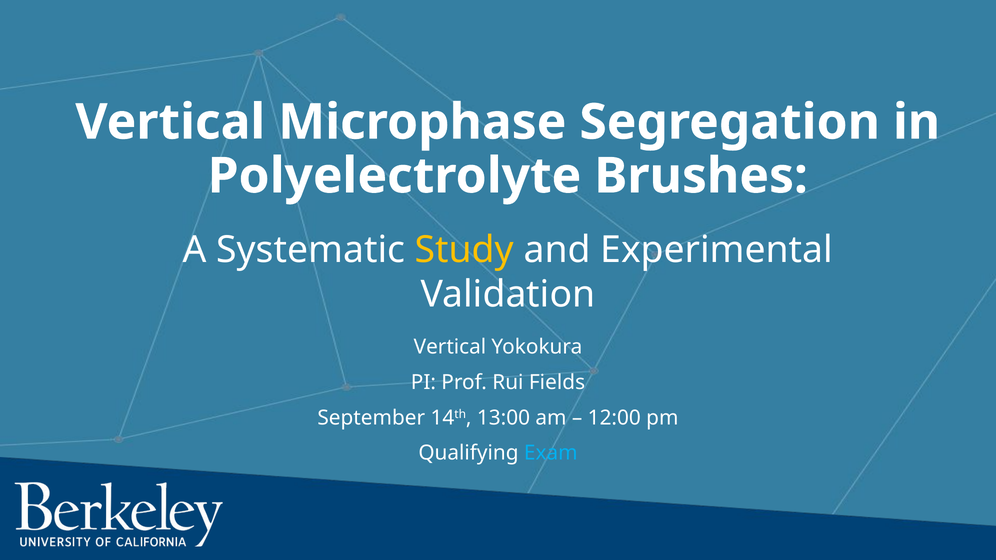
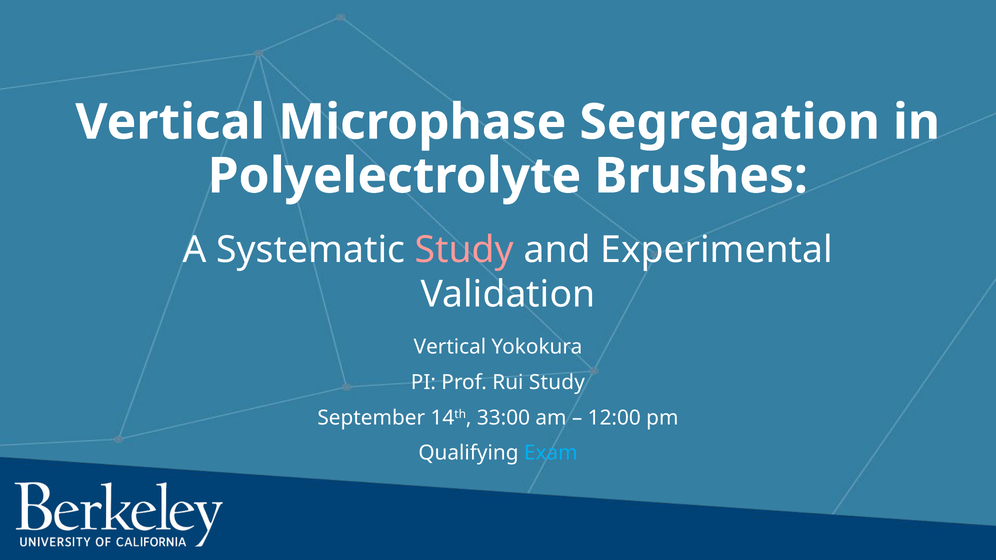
Study at (464, 250) colour: yellow -> pink
Rui Fields: Fields -> Study
13:00: 13:00 -> 33:00
